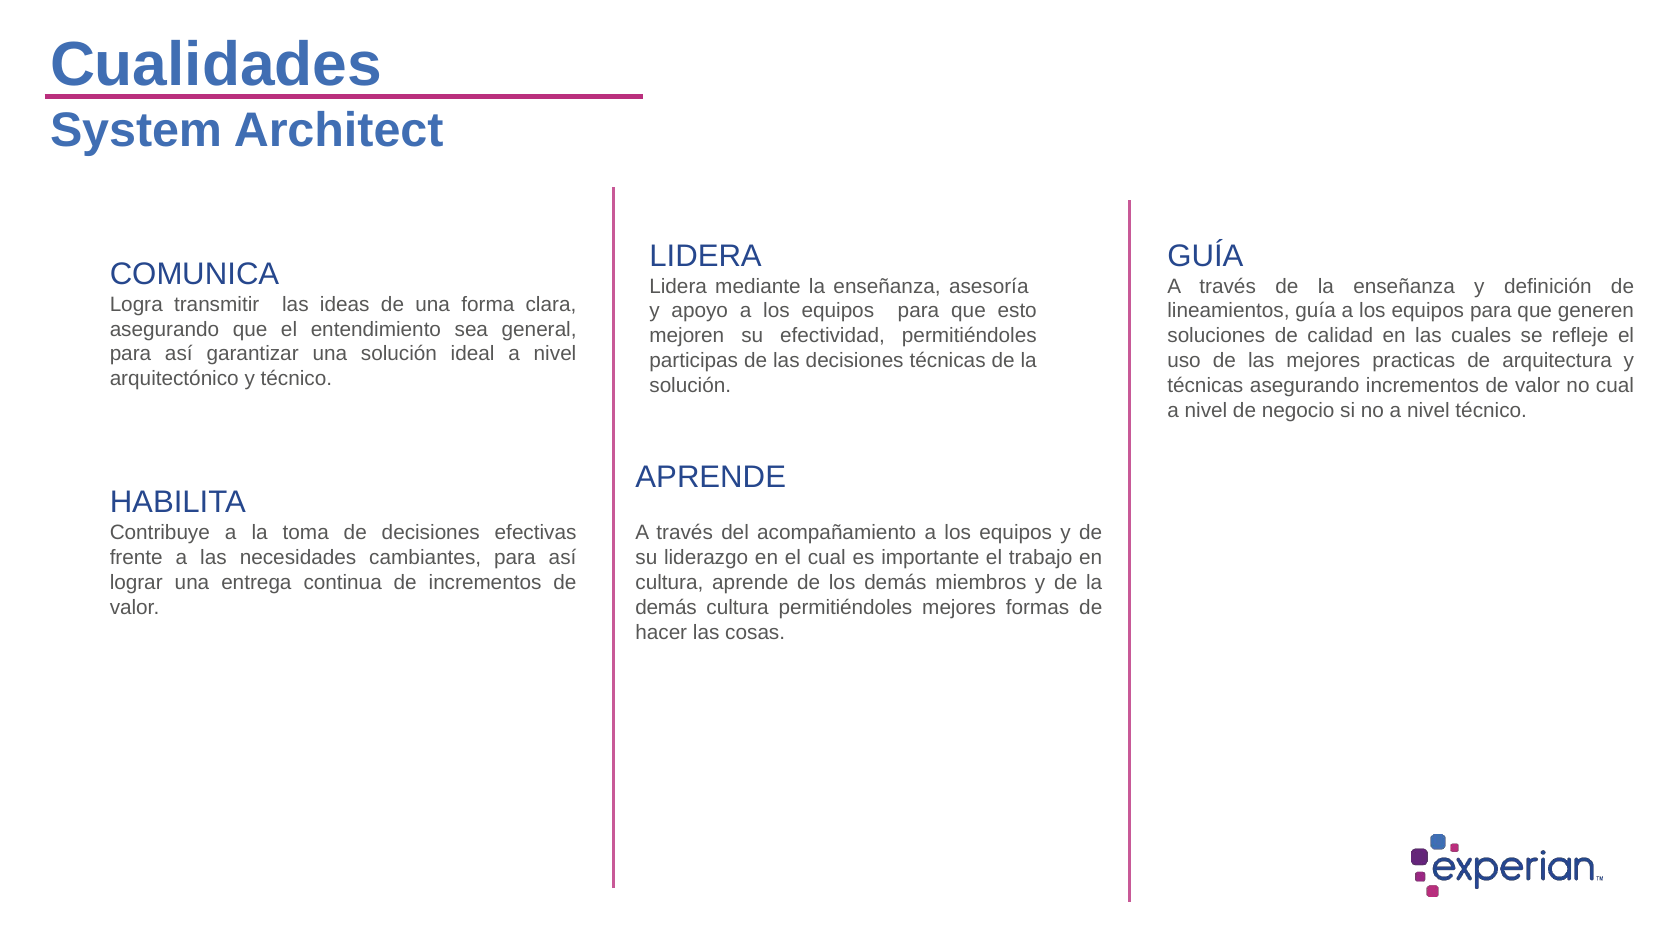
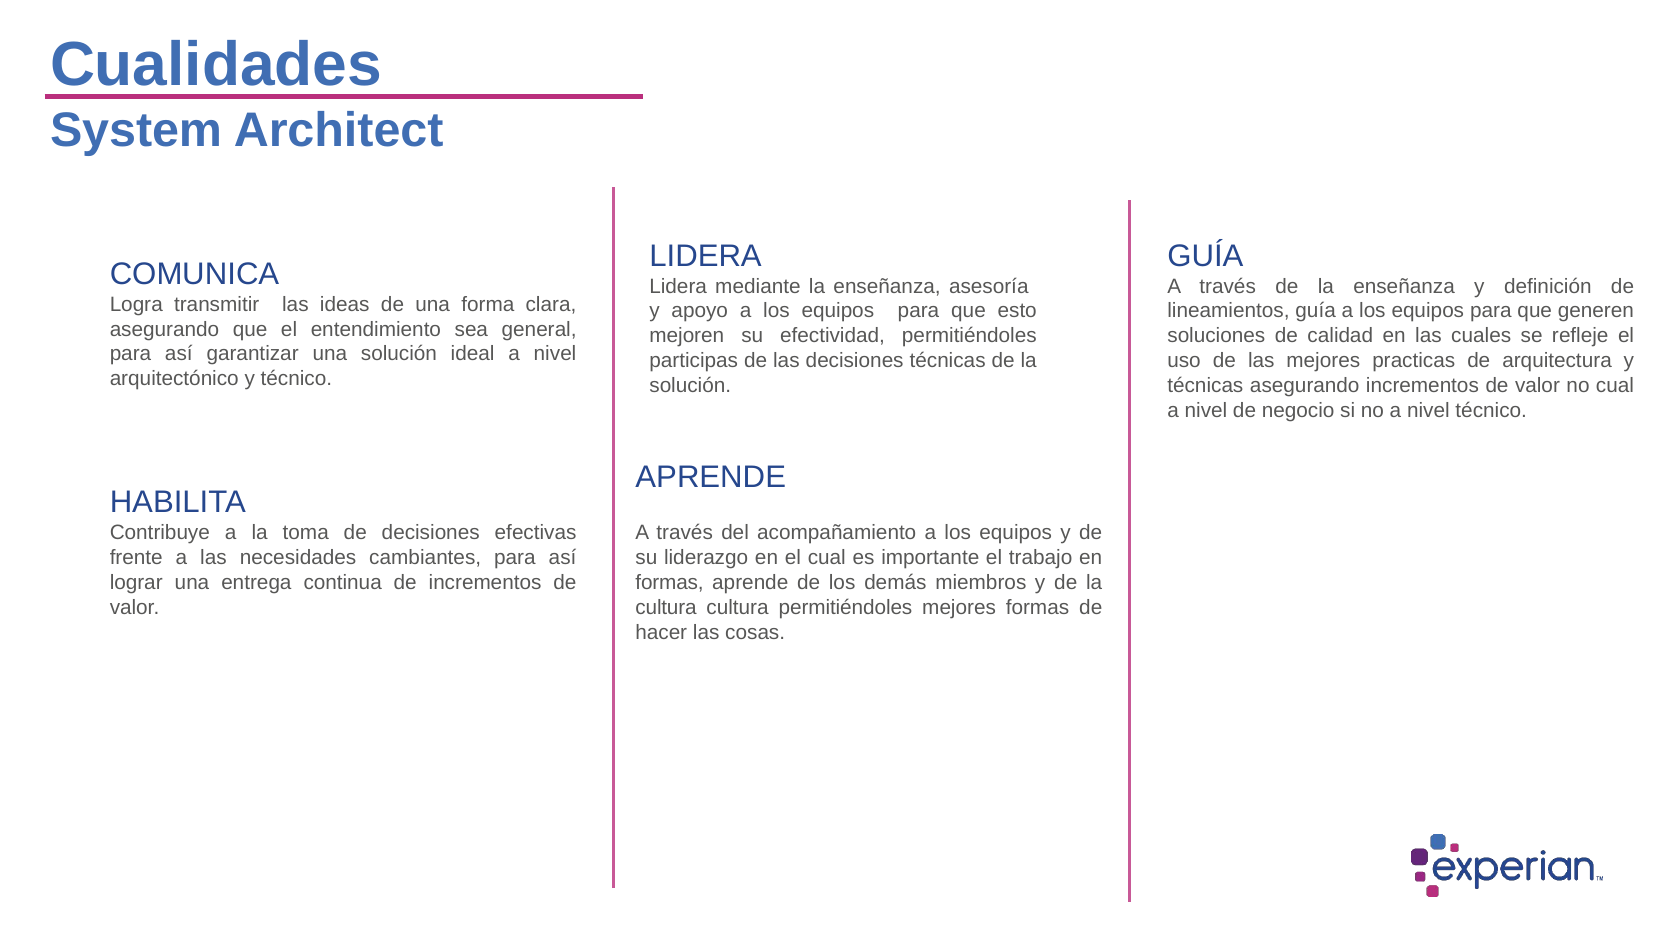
cultura at (669, 583): cultura -> formas
demás at (666, 608): demás -> cultura
